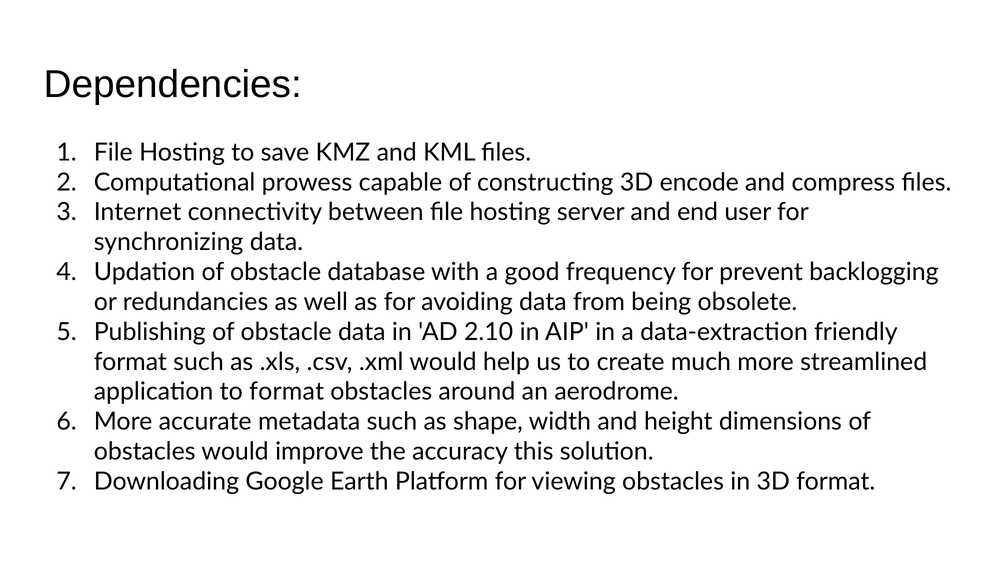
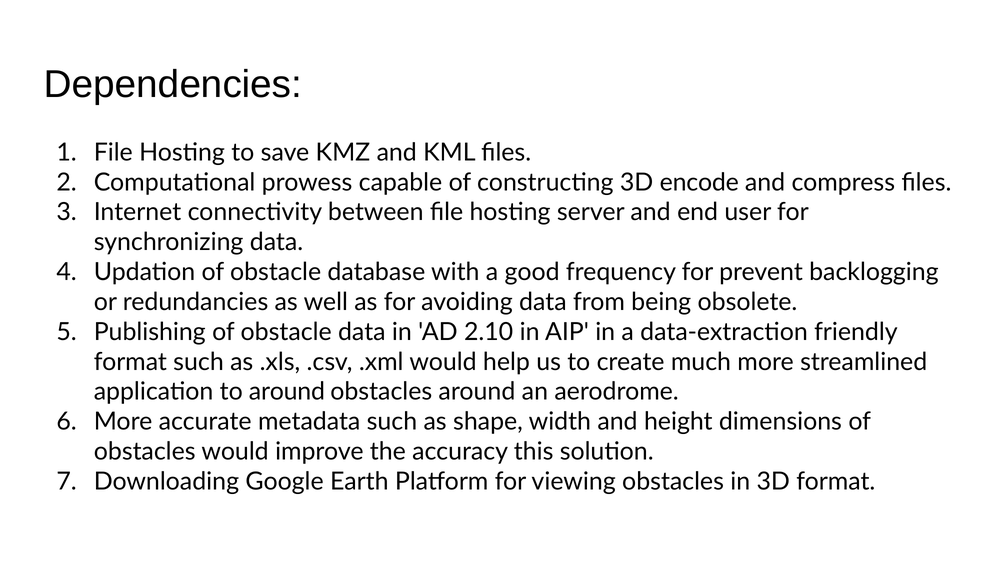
to format: format -> around
